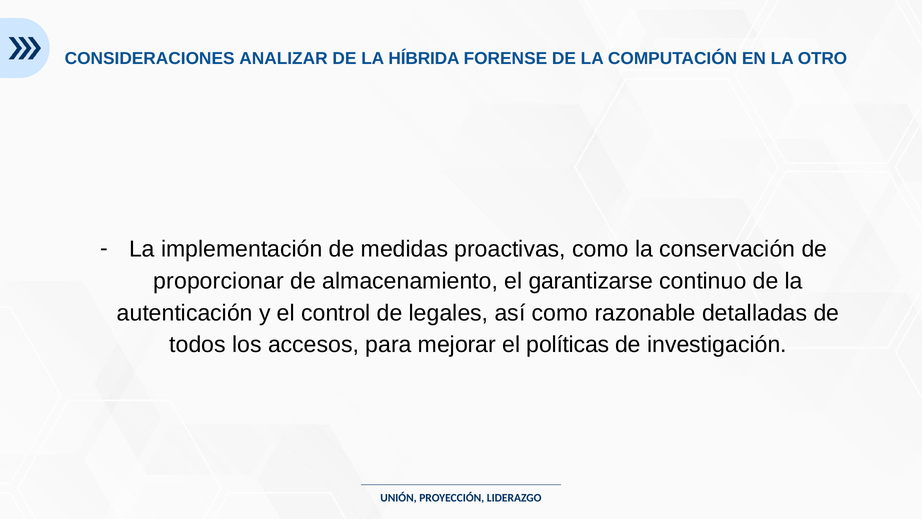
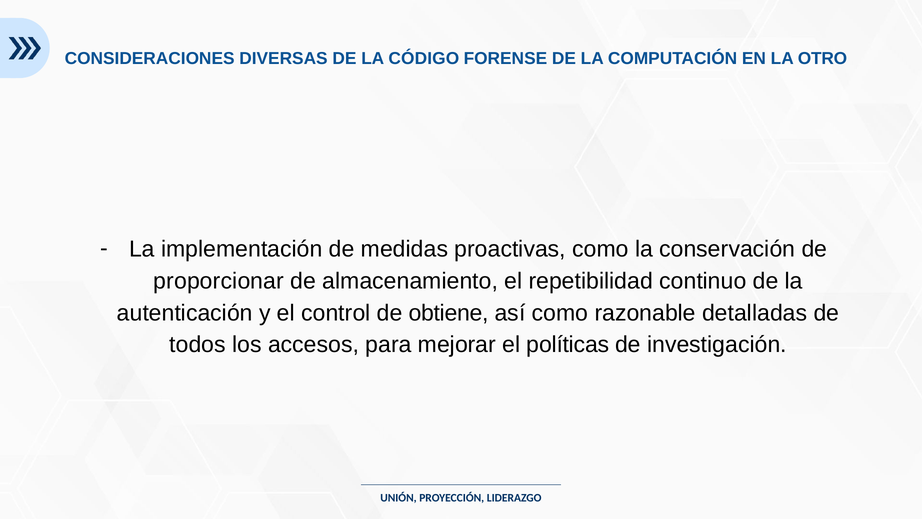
ANALIZAR: ANALIZAR -> DIVERSAS
HÍBRIDA: HÍBRIDA -> CÓDIGO
garantizarse: garantizarse -> repetibilidad
legales: legales -> obtiene
